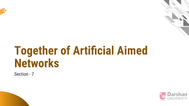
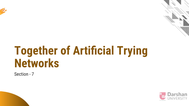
Aimed: Aimed -> Trying
